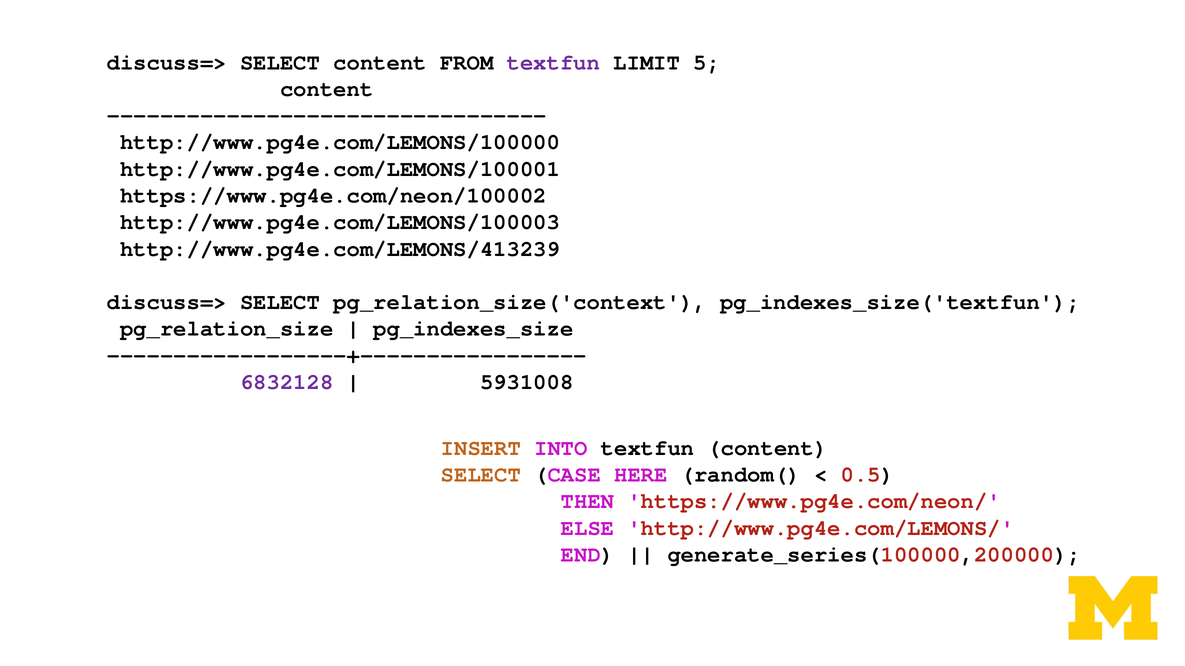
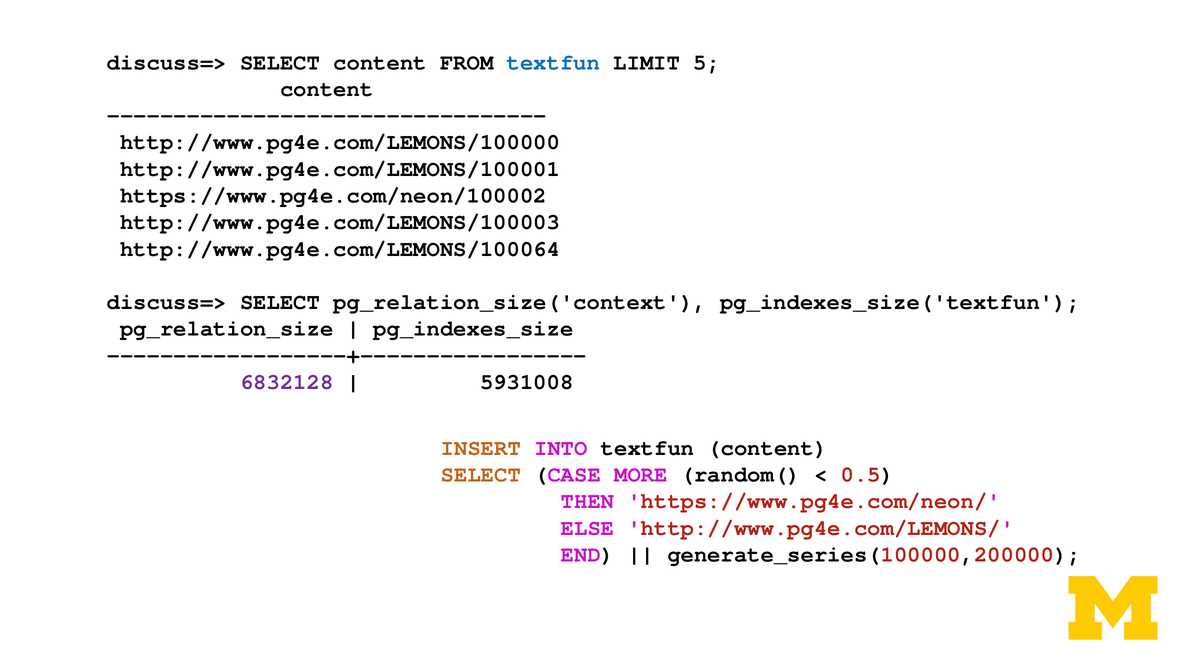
textfun at (553, 62) colour: purple -> blue
http://www.pg4e.com/LEMONS/413239: http://www.pg4e.com/LEMONS/413239 -> http://www.pg4e.com/LEMONS/100064
HERE: HERE -> MORE
